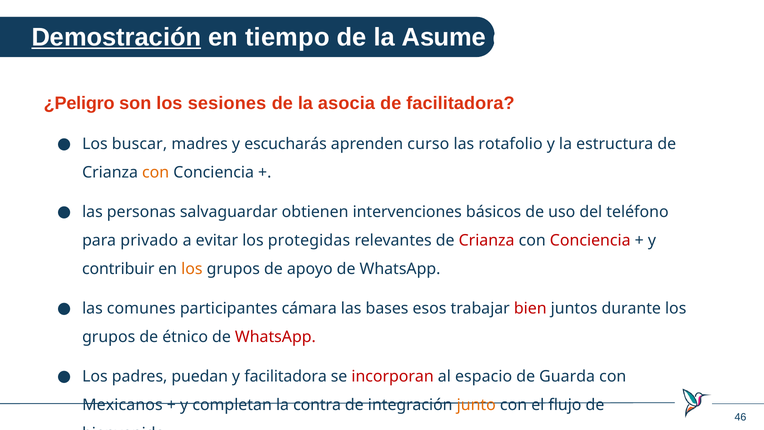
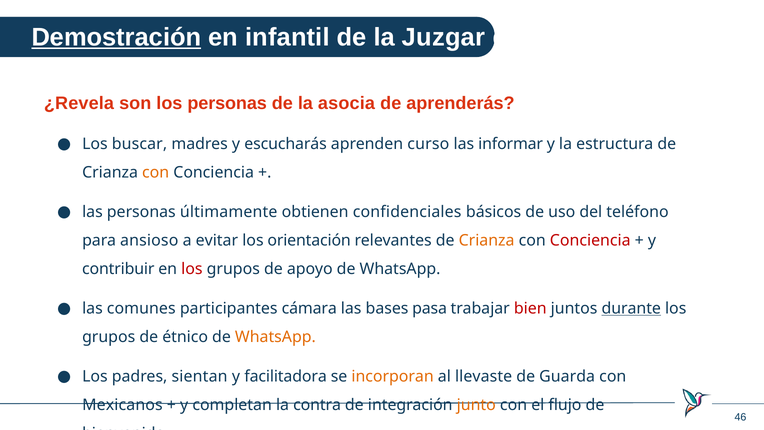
tiempo: tiempo -> infantil
Asume: Asume -> Juzgar
¿Peligro: ¿Peligro -> ¿Revela
los sesiones: sesiones -> personas
de facilitadora: facilitadora -> aprenderás
rotafolio: rotafolio -> informar
salvaguardar: salvaguardar -> últimamente
intervenciones: intervenciones -> confidenciales
privado: privado -> ansioso
protegidas: protegidas -> orientación
Crianza at (487, 240) colour: red -> orange
los at (192, 269) colour: orange -> red
esos: esos -> pasa
durante underline: none -> present
WhatsApp at (275, 337) colour: red -> orange
puedan: puedan -> sientan
incorporan colour: red -> orange
espacio: espacio -> llevaste
